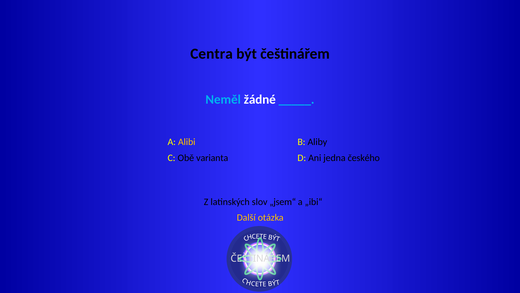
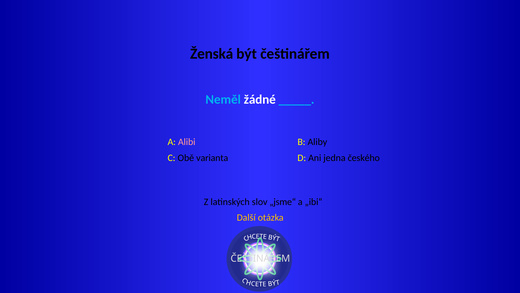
Centra: Centra -> Ženská
Alibi colour: yellow -> pink
„jsem“: „jsem“ -> „jsme“
